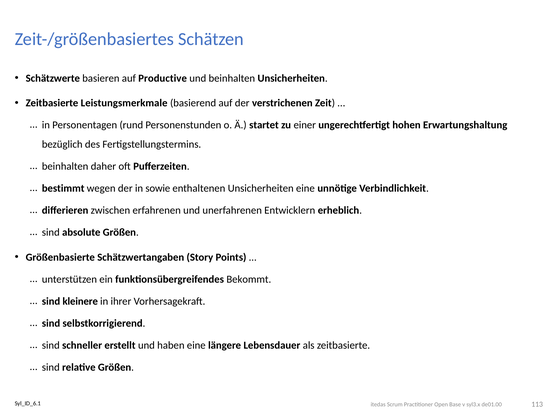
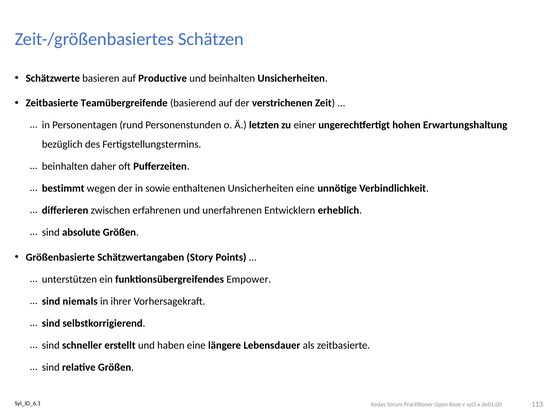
Leistungsmerkmale: Leistungsmerkmale -> Teamübergreifende
startet: startet -> letzten
Bekommt: Bekommt -> Empower
kleinere: kleinere -> niemals
